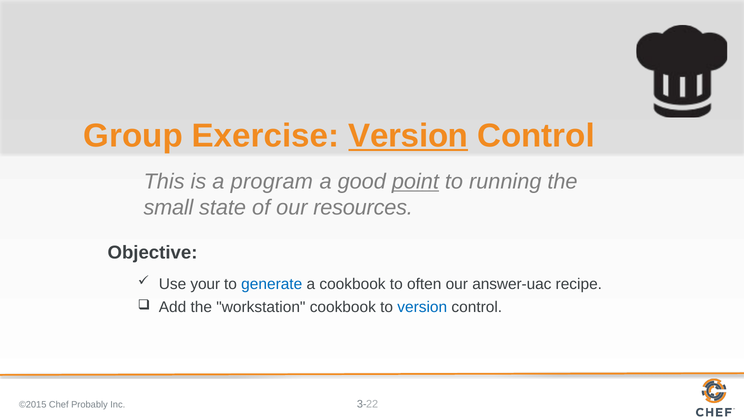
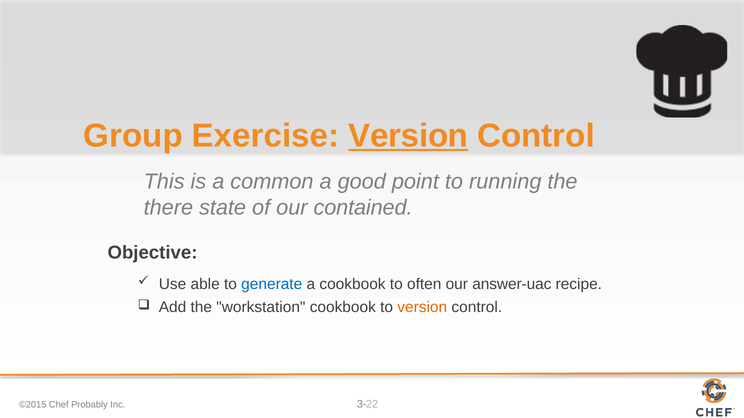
program: program -> common
point underline: present -> none
small: small -> there
resources: resources -> contained
your: your -> able
version at (422, 308) colour: blue -> orange
